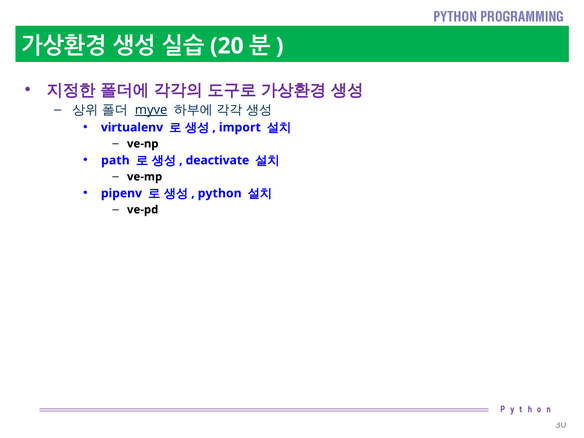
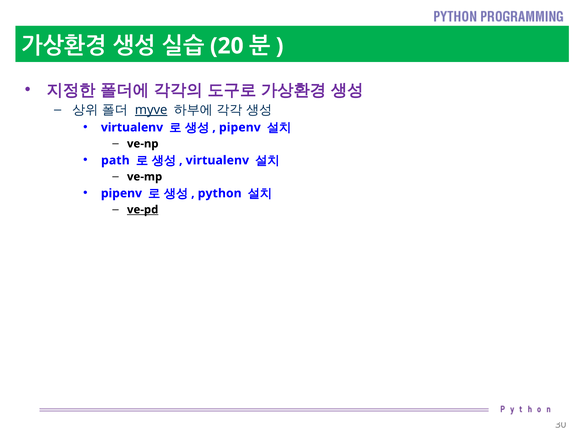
import at (240, 127): import -> pipenv
deactivate at (217, 160): deactivate -> virtualenv
ve-pd underline: none -> present
